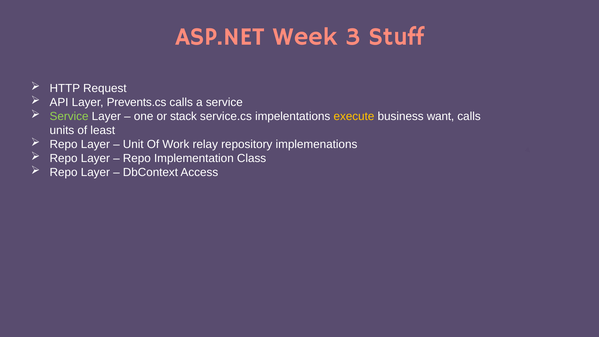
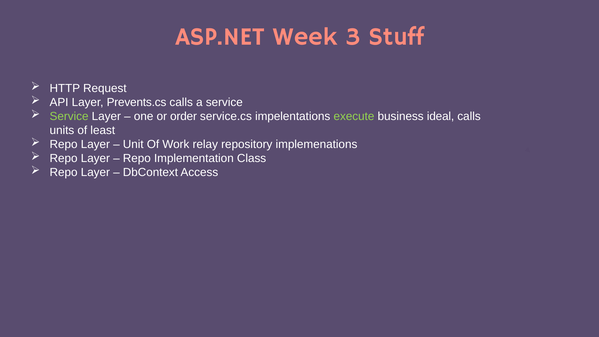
stack: stack -> order
execute colour: yellow -> light green
want: want -> ideal
